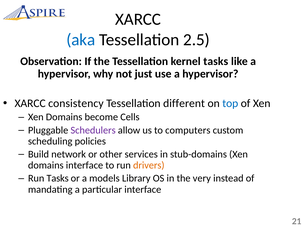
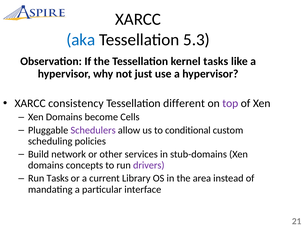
2.5: 2.5 -> 5.3
top colour: blue -> purple
computers: computers -> conditional
domains interface: interface -> concepts
drivers colour: orange -> purple
models: models -> current
very: very -> area
